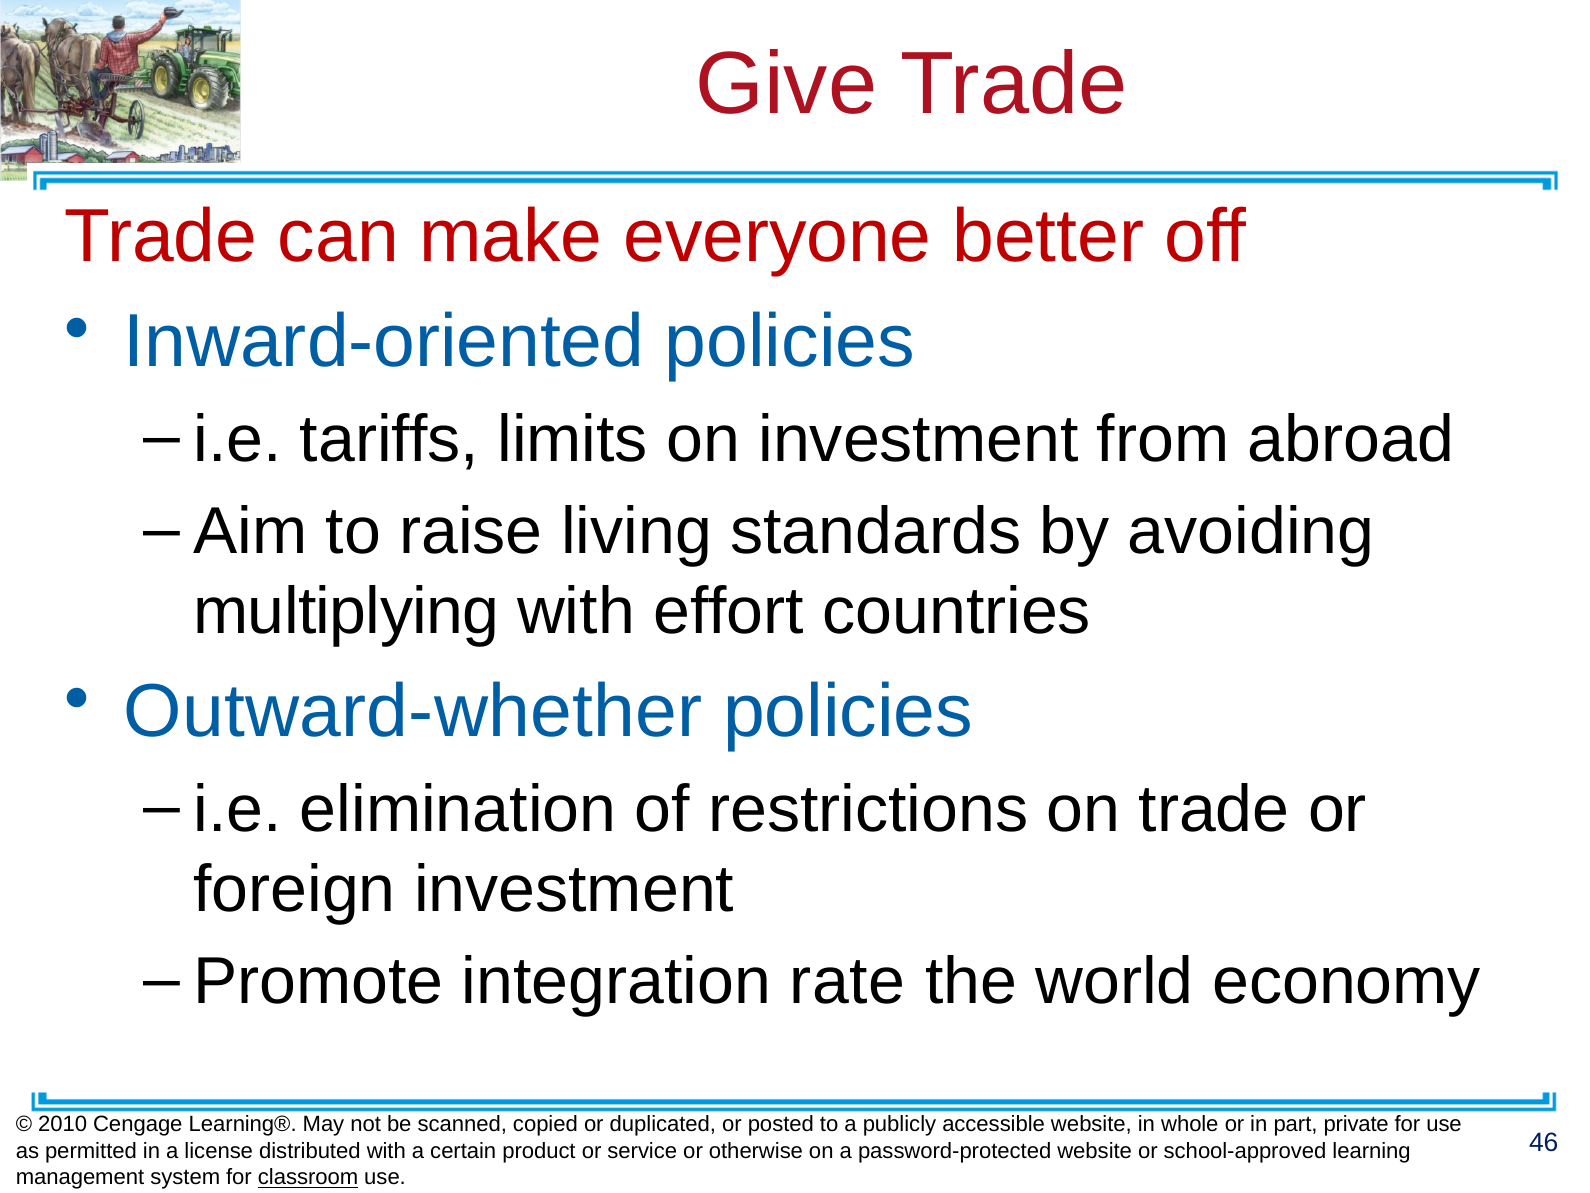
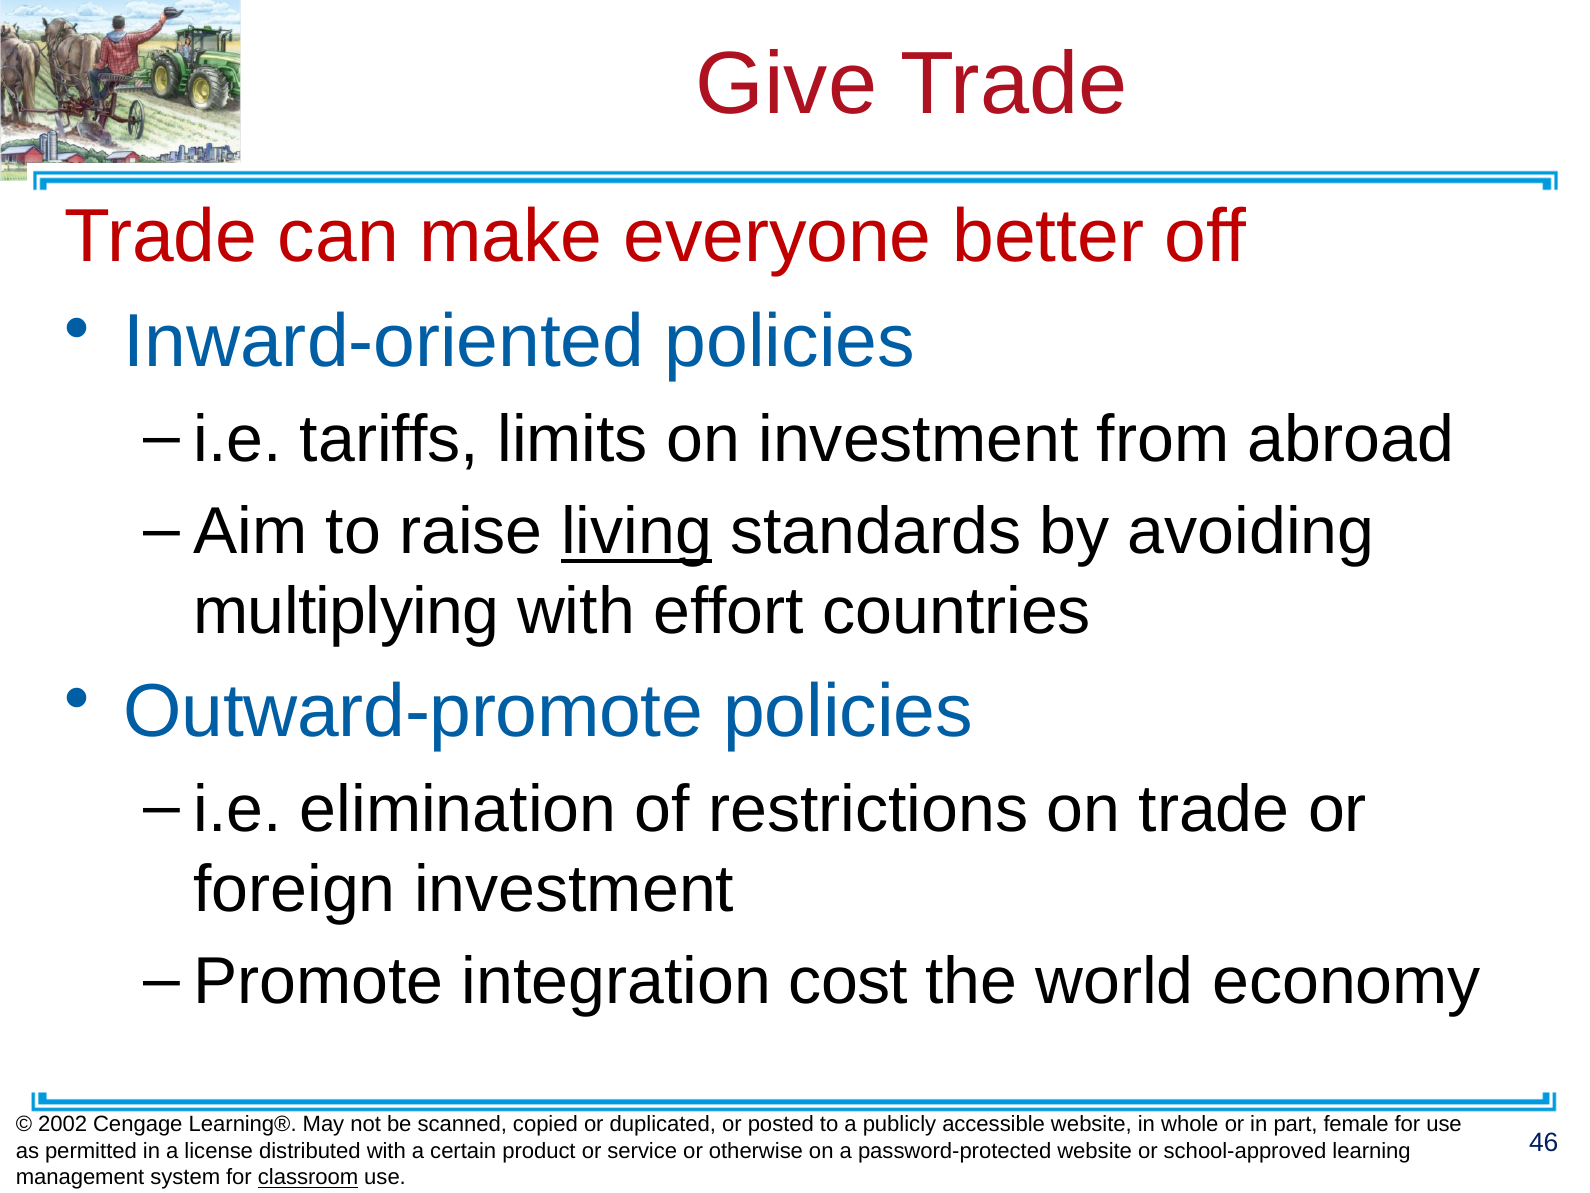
living underline: none -> present
Outward-whether: Outward-whether -> Outward-promote
rate: rate -> cost
2010: 2010 -> 2002
private: private -> female
